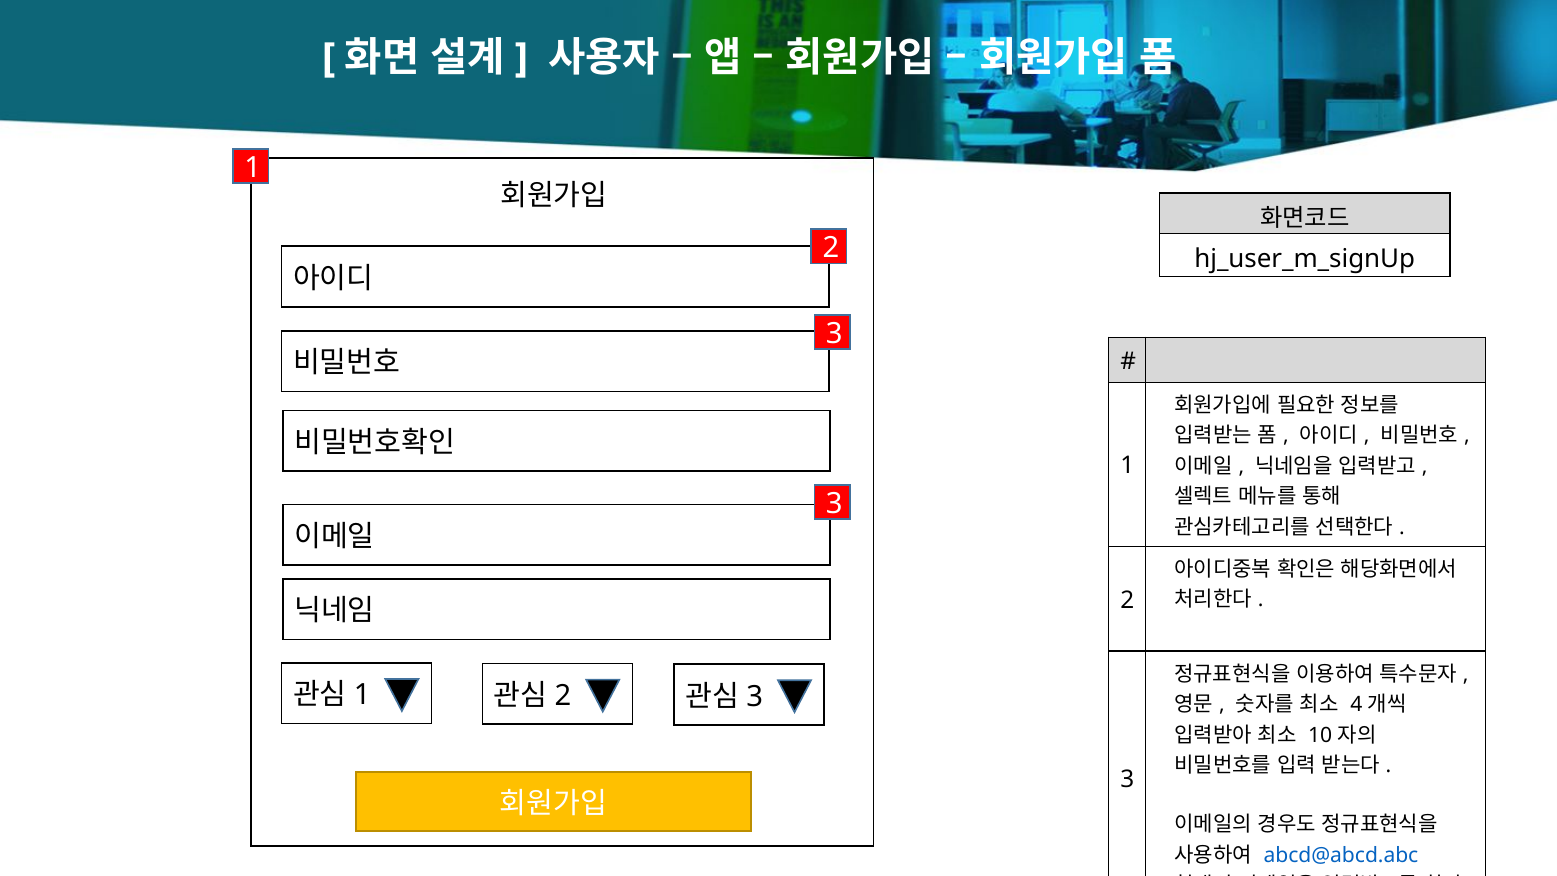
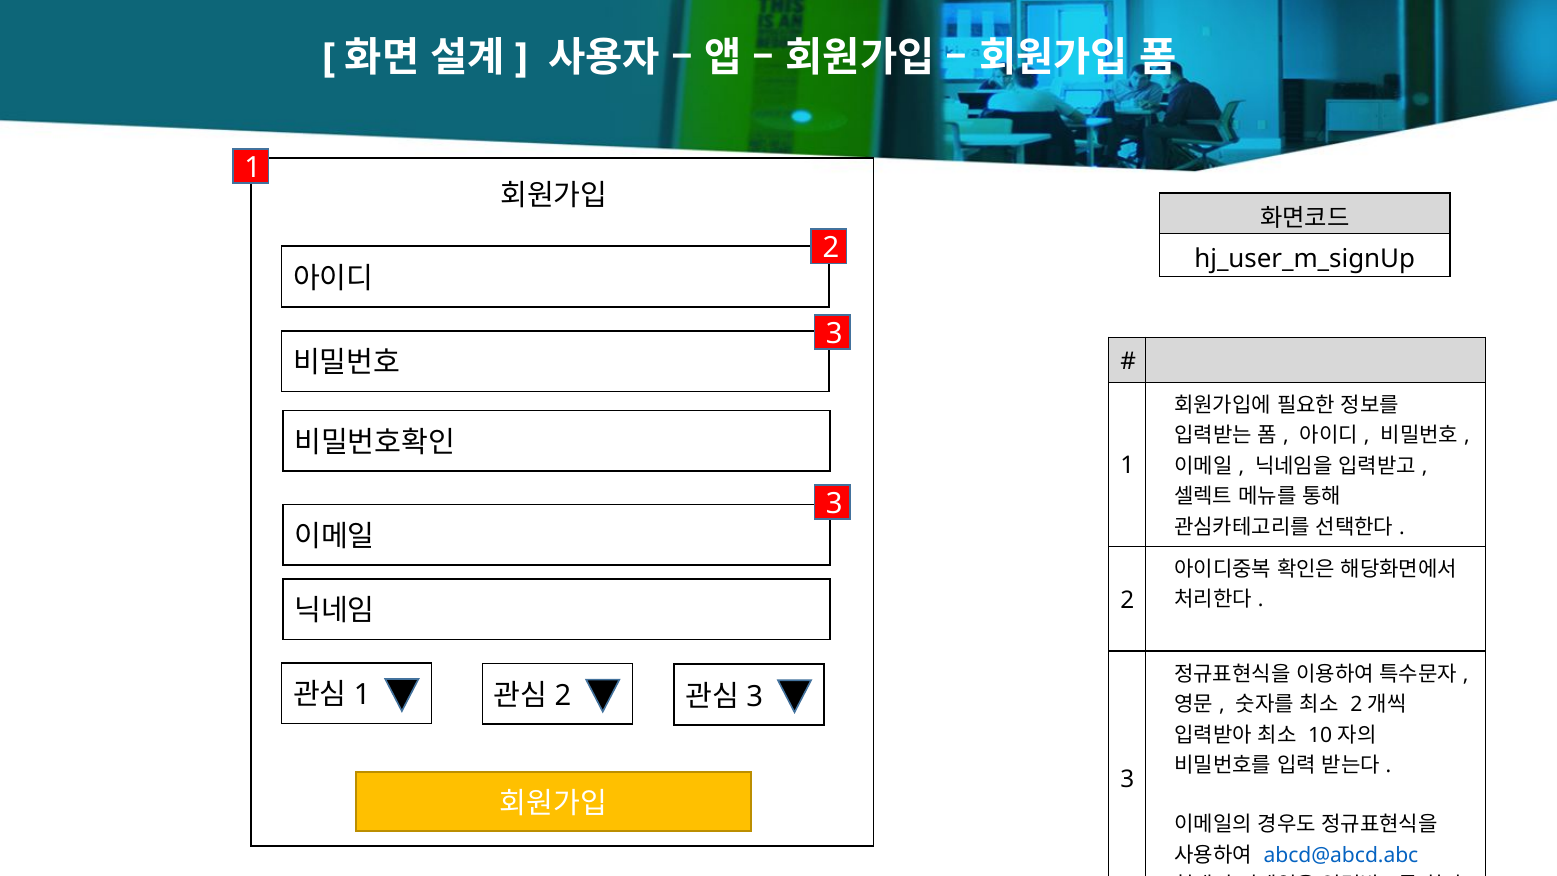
4 at (1356, 705): 4 -> 2
